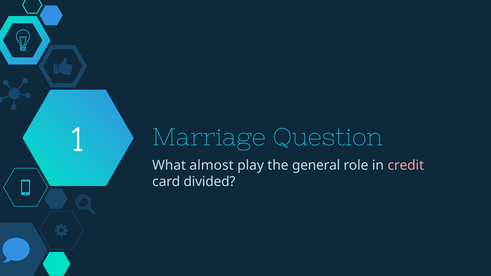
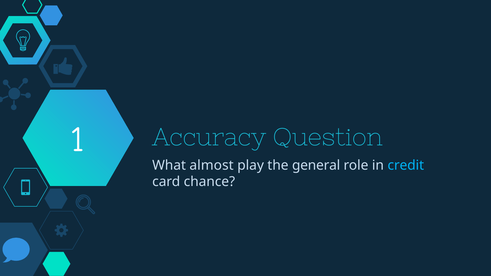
Marriage: Marriage -> Accuracy
credit colour: pink -> light blue
divided: divided -> chance
